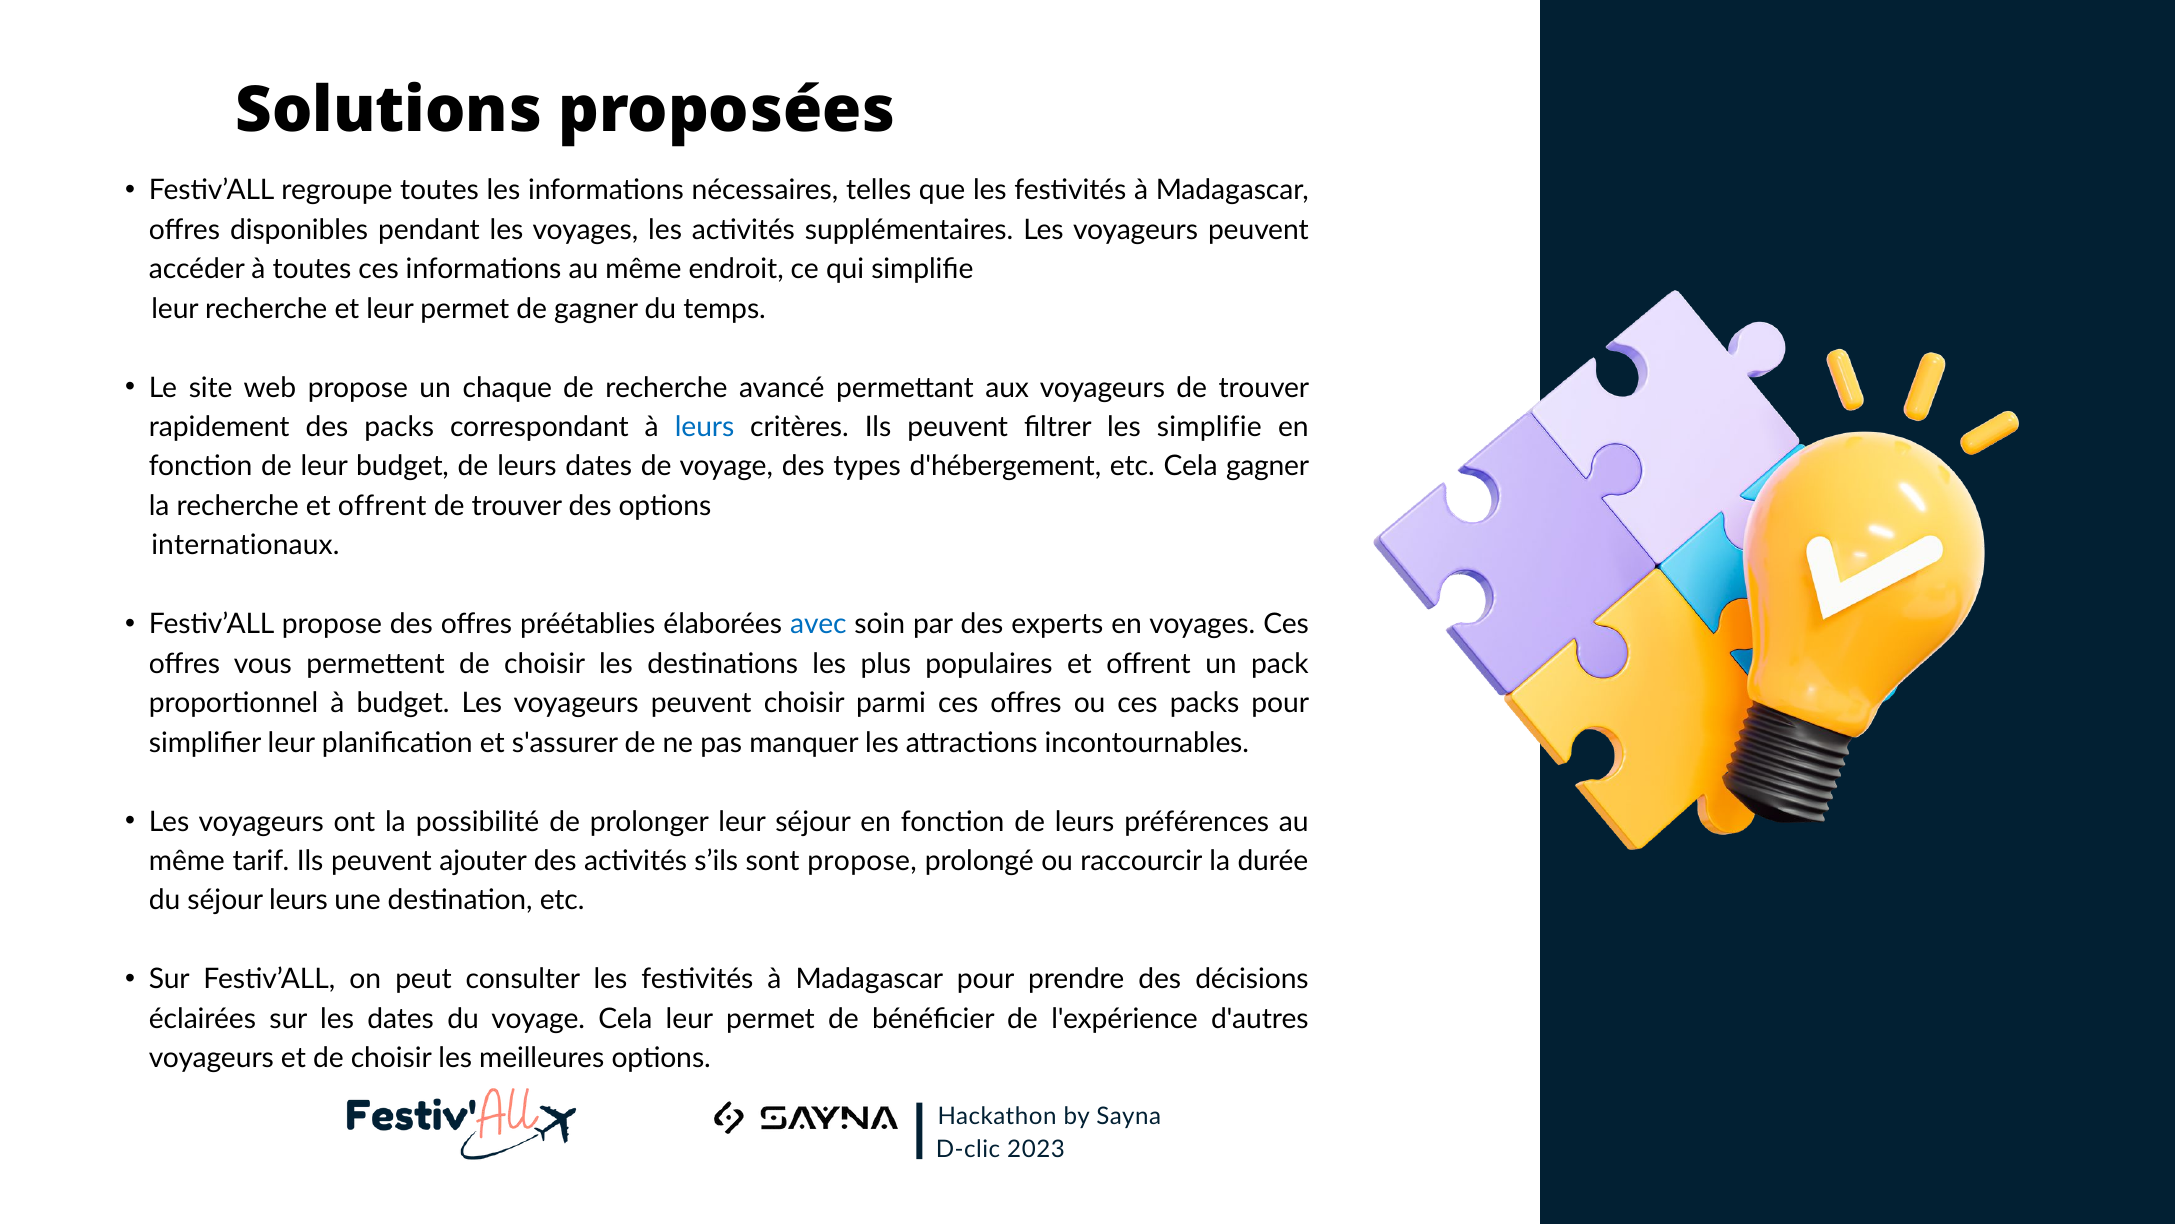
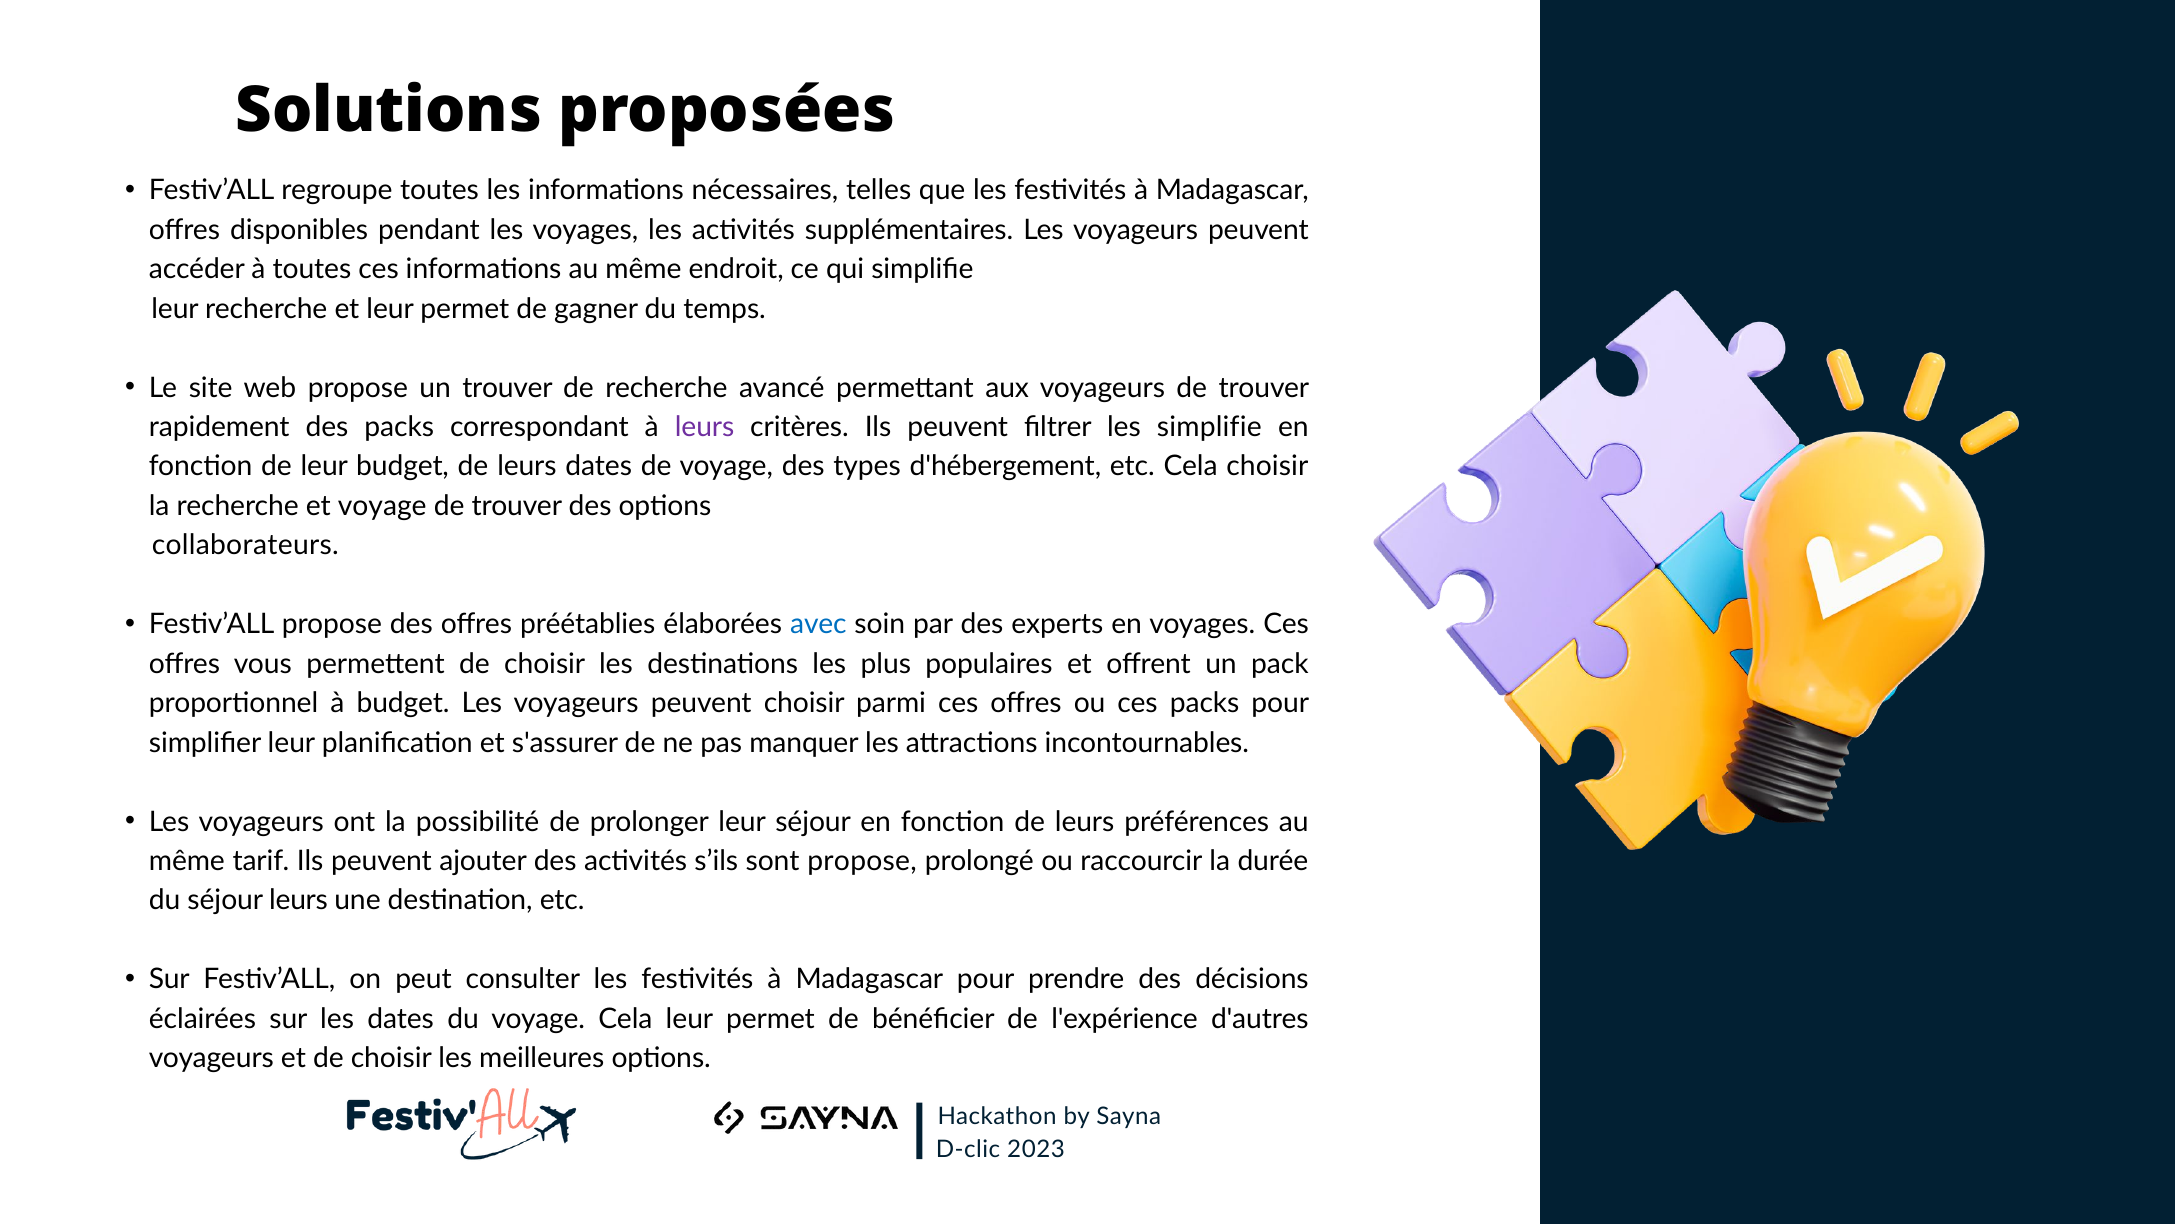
un chaque: chaque -> trouver
leurs at (705, 427) colour: blue -> purple
Cela gagner: gagner -> choisir
recherche et offrent: offrent -> voyage
internationaux: internationaux -> collaborateurs
